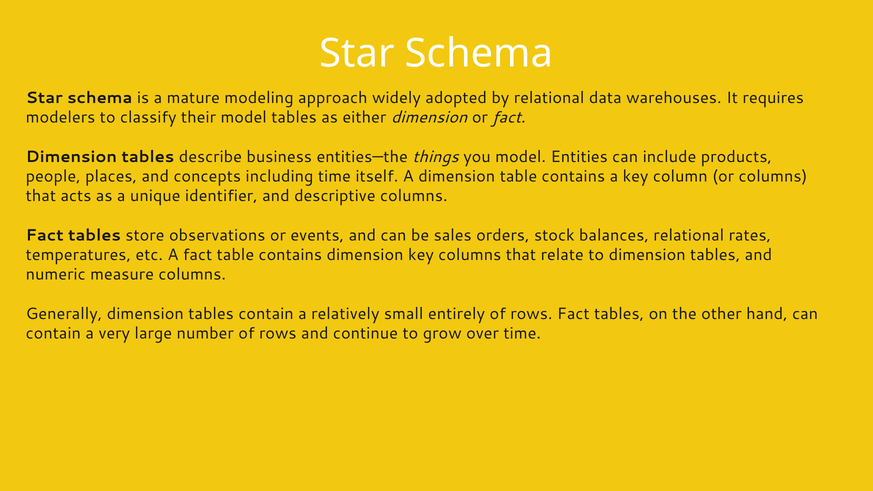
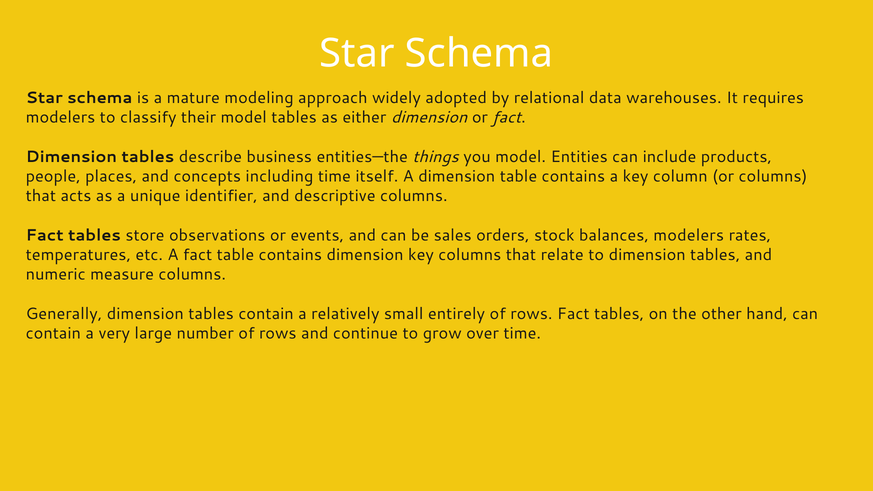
balances relational: relational -> modelers
